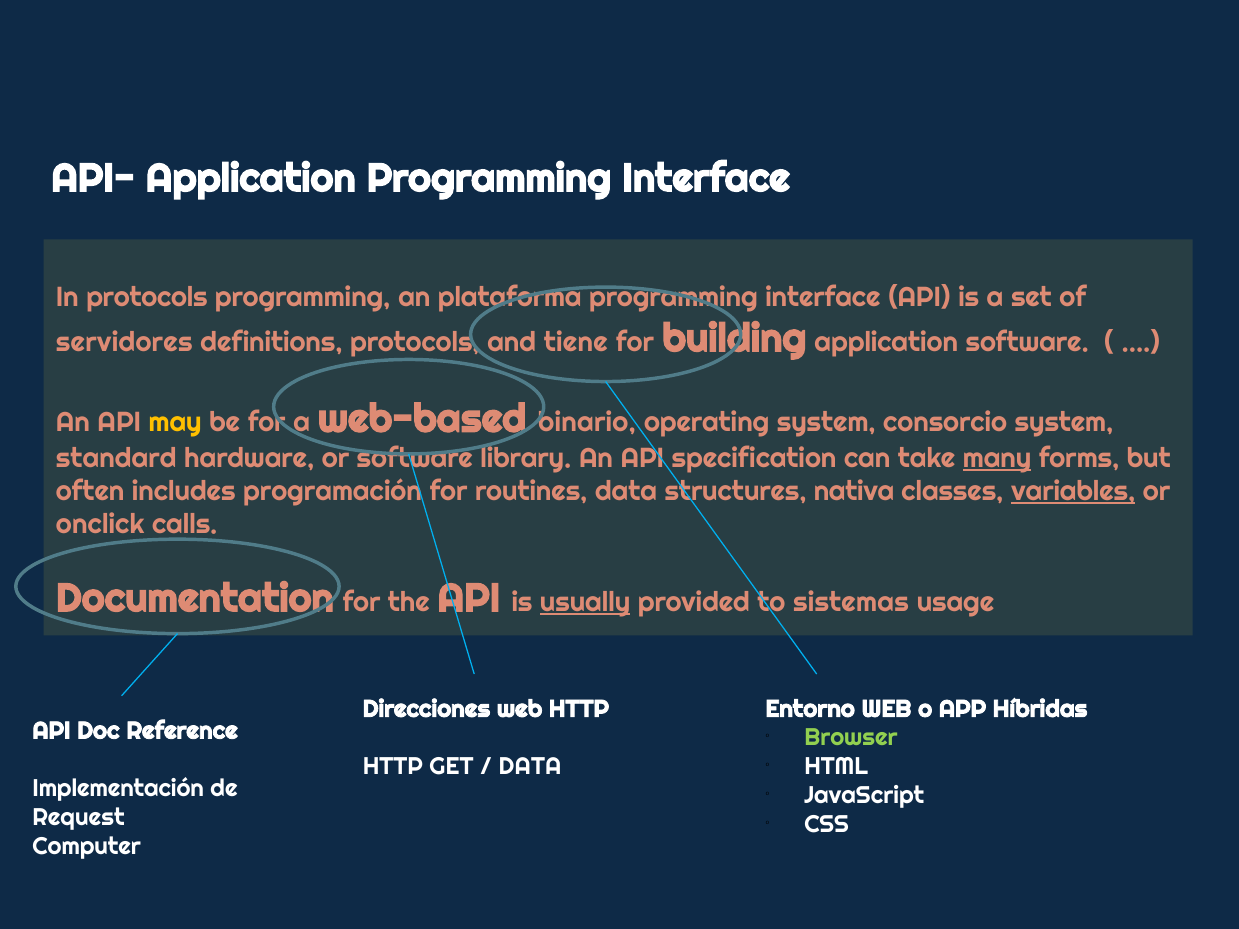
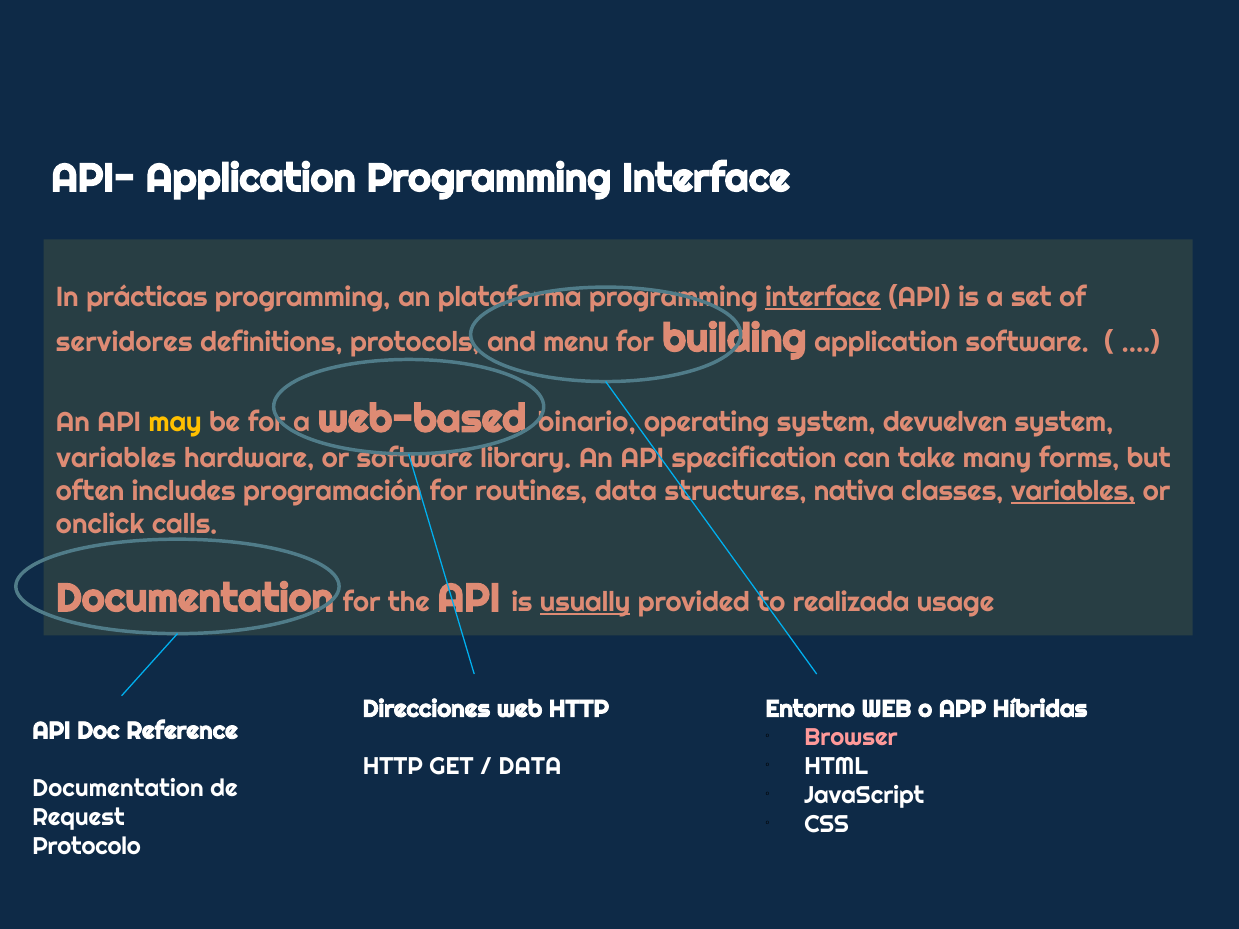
In protocols: protocols -> prácticas
interface at (823, 297) underline: none -> present
tiene: tiene -> menu
consorcio: consorcio -> devuelven
standard at (116, 458): standard -> variables
many underline: present -> none
sistemas: sistemas -> realizada
Browser colour: light green -> pink
Implementación at (118, 789): Implementación -> Documentation
Computer: Computer -> Protocolo
